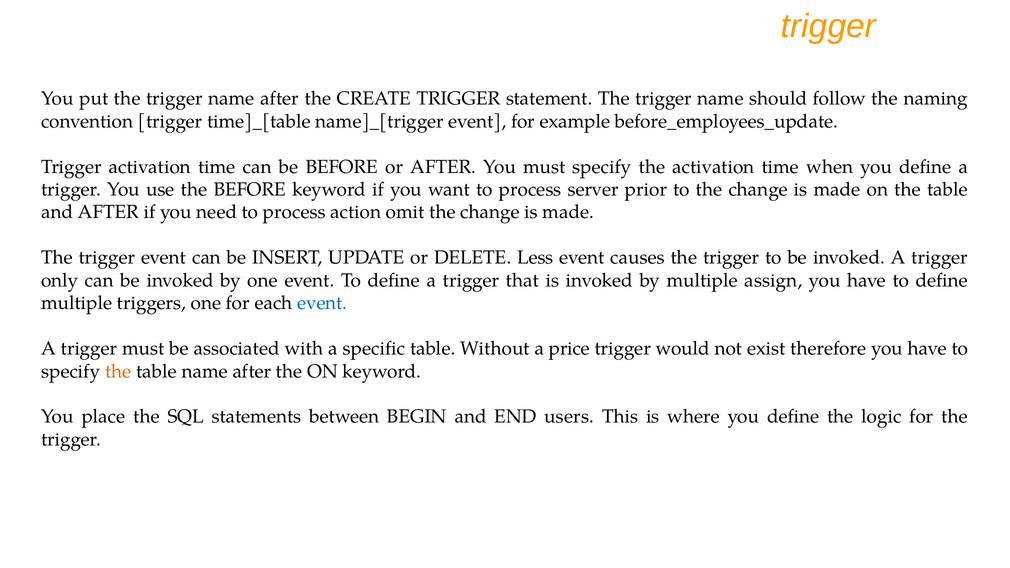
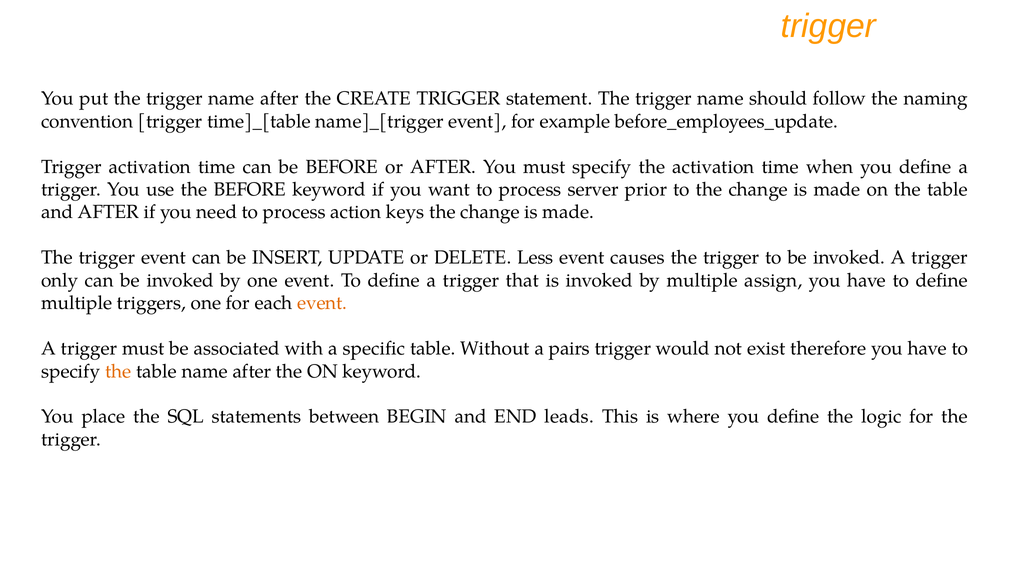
omit: omit -> keys
event at (322, 303) colour: blue -> orange
price: price -> pairs
users: users -> leads
